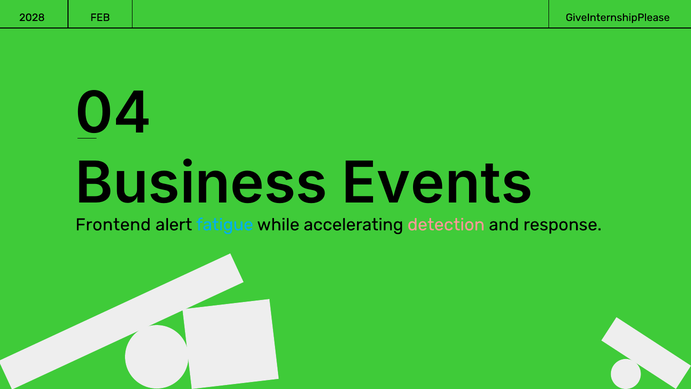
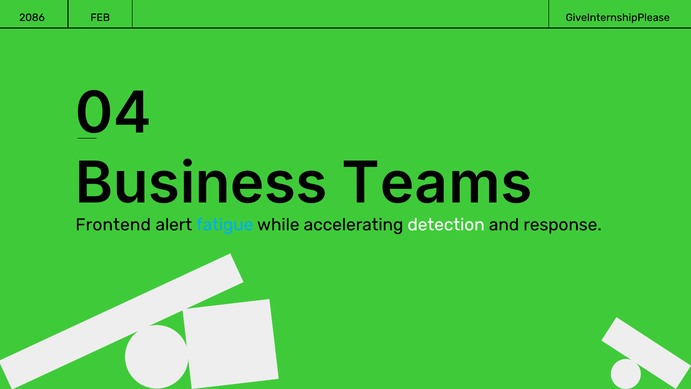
2028: 2028 -> 2086
Events: Events -> Teams
detection colour: pink -> white
